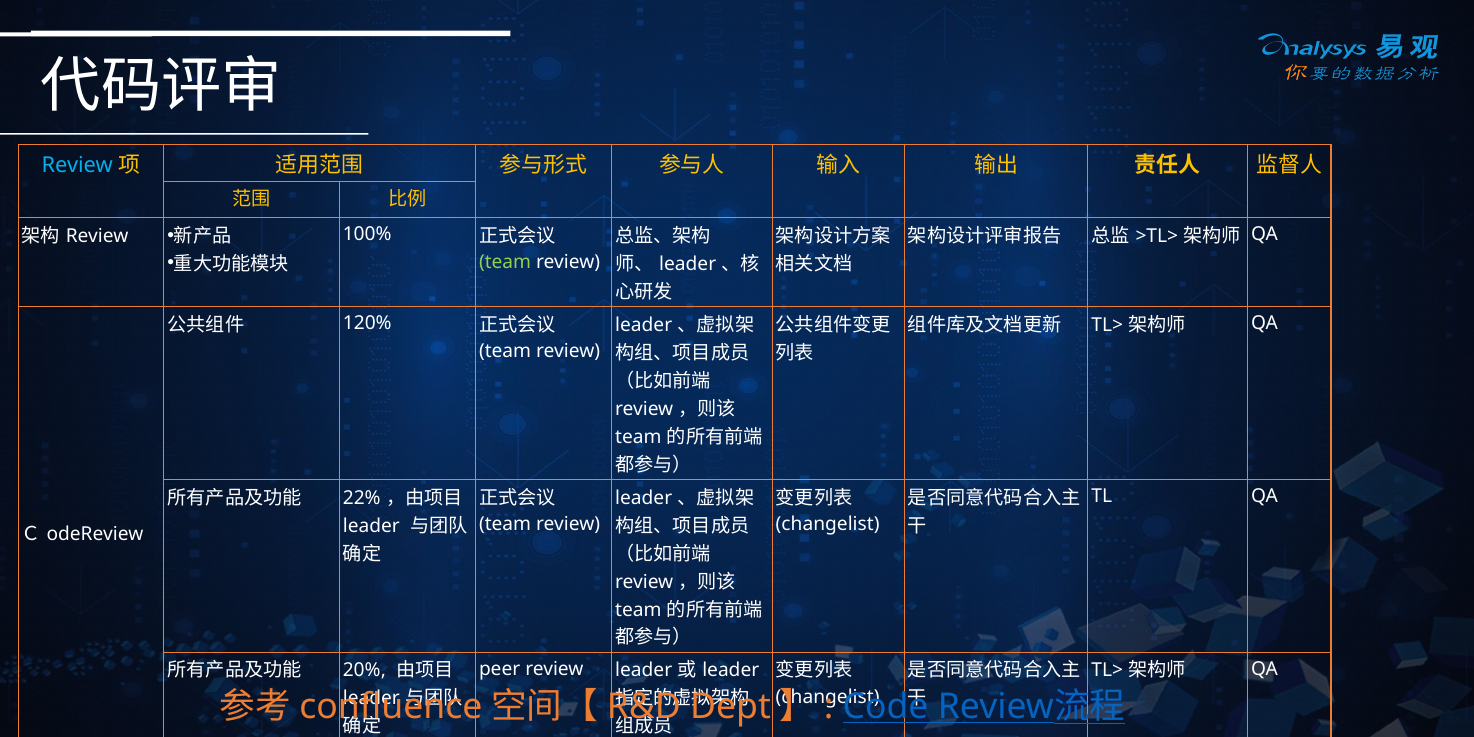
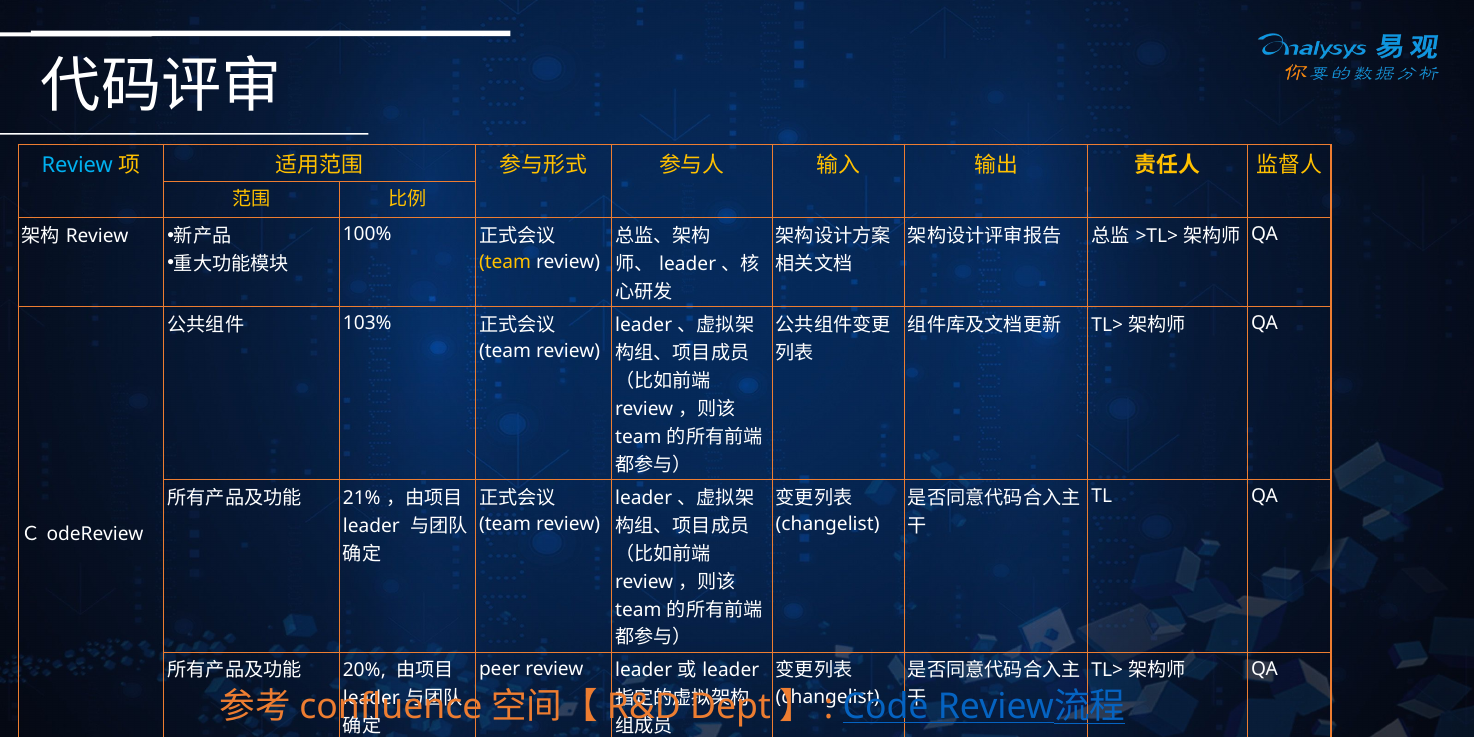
team at (505, 262) colour: light green -> yellow
120%: 120% -> 103%
22%: 22% -> 21%
